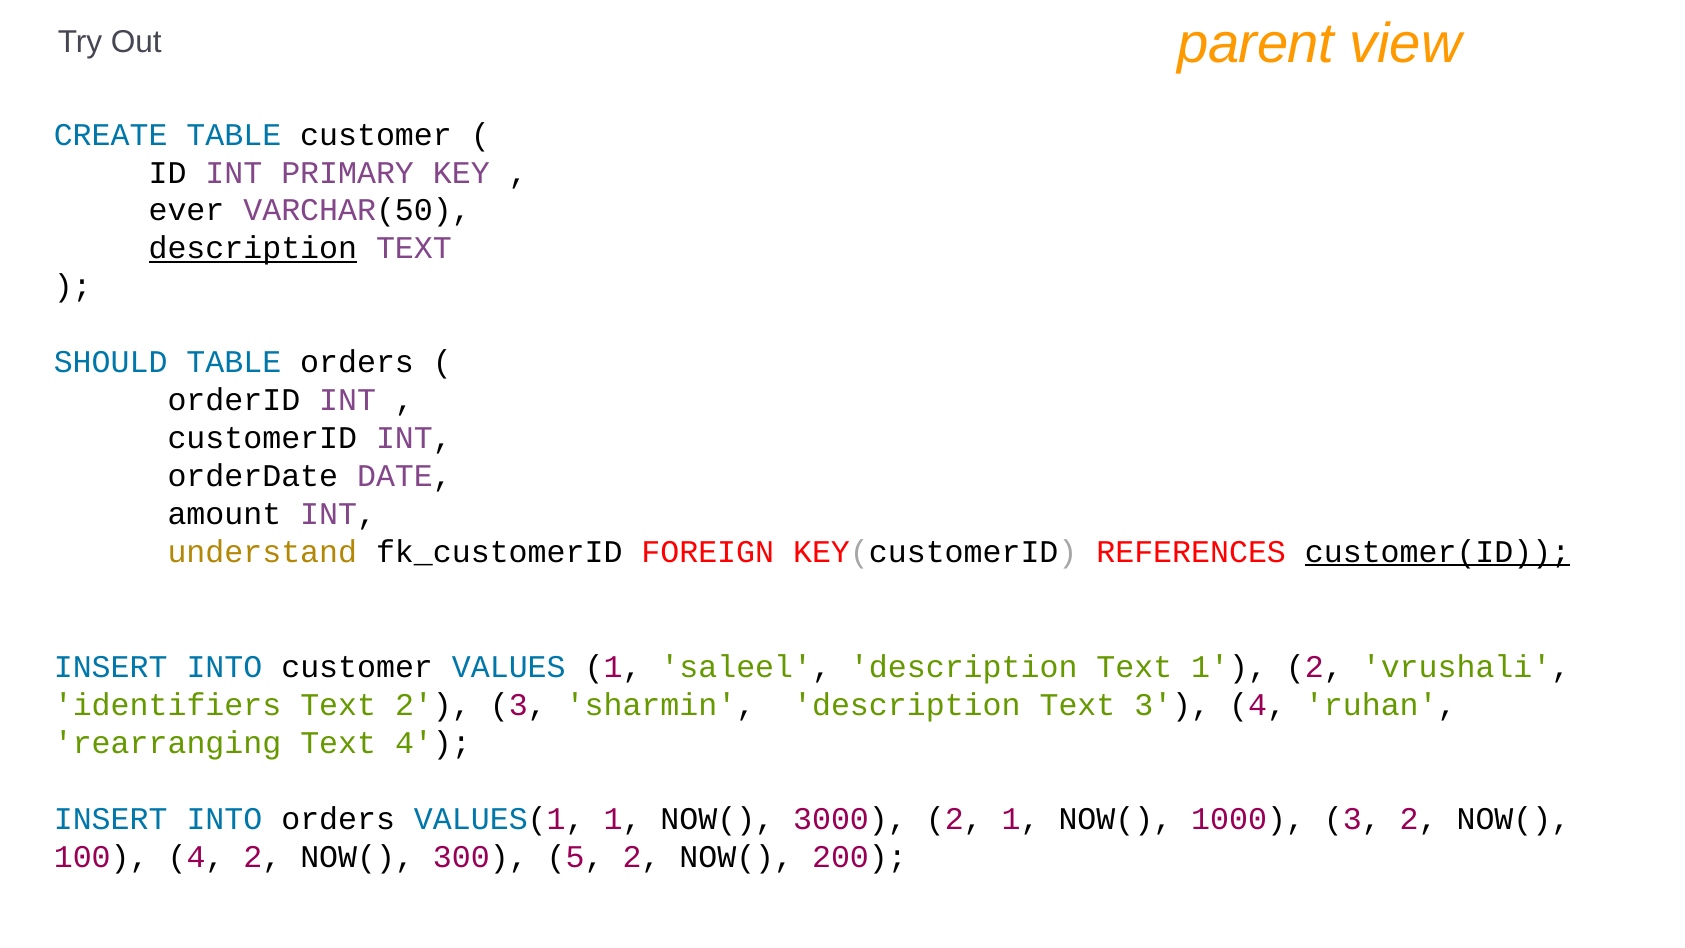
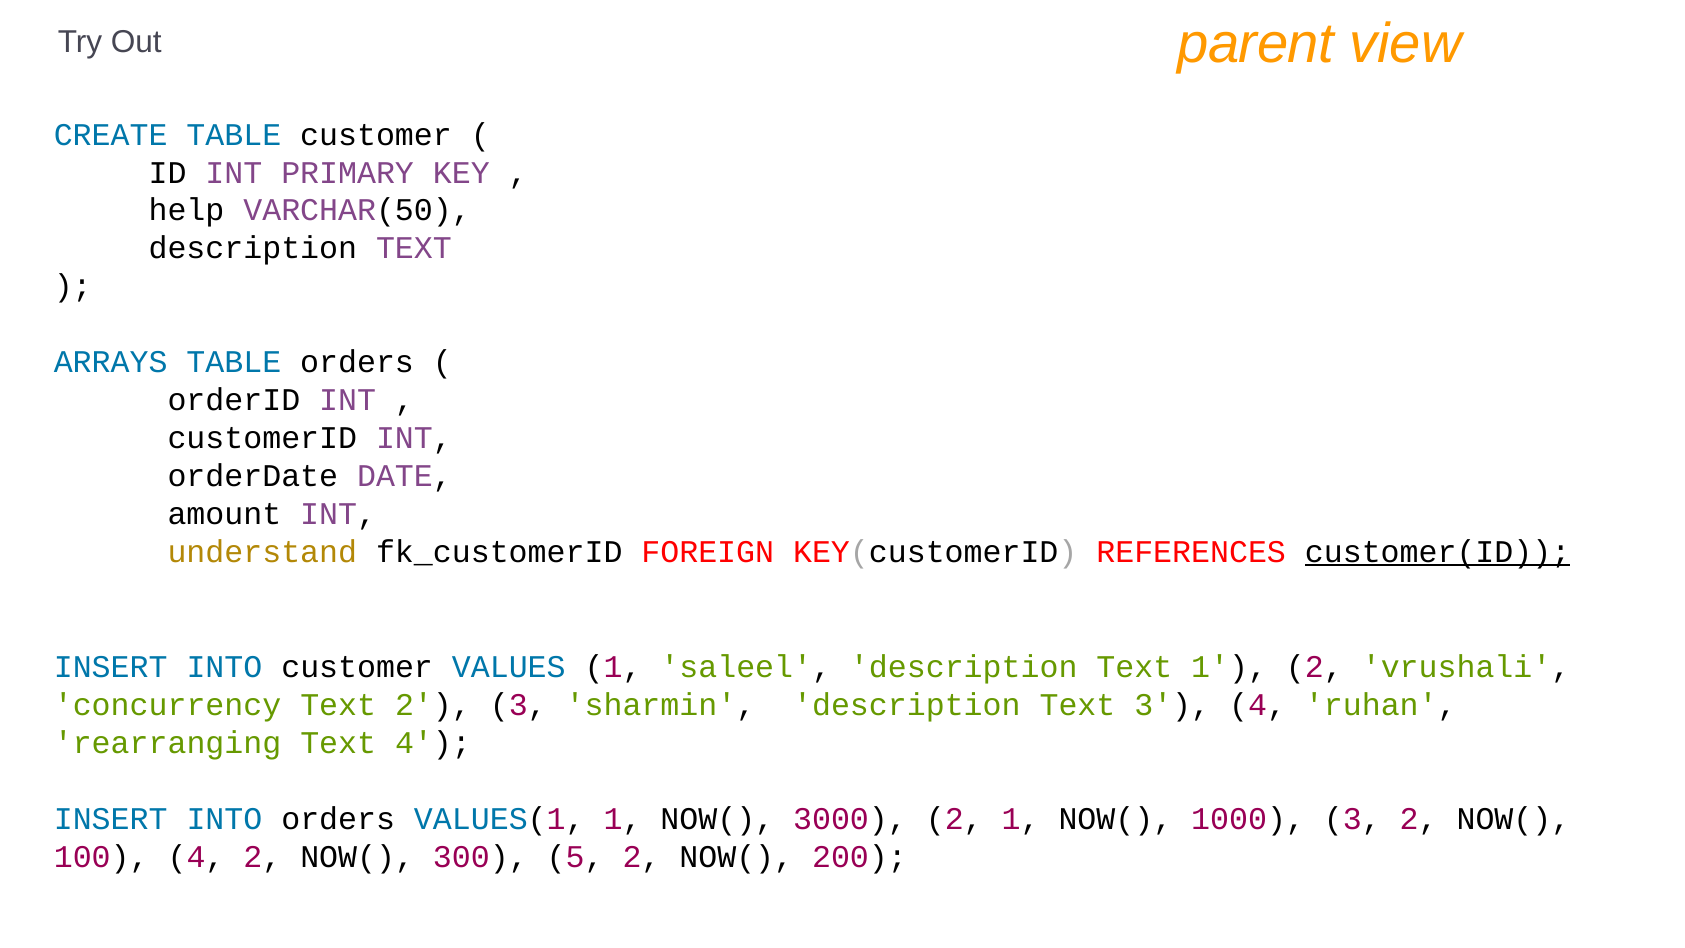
ever: ever -> help
description at (253, 248) underline: present -> none
SHOULD: SHOULD -> ARRAYS
identifiers: identifiers -> concurrency
